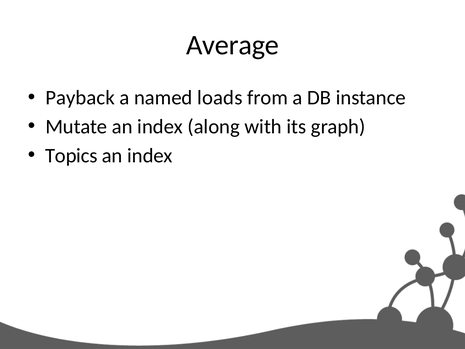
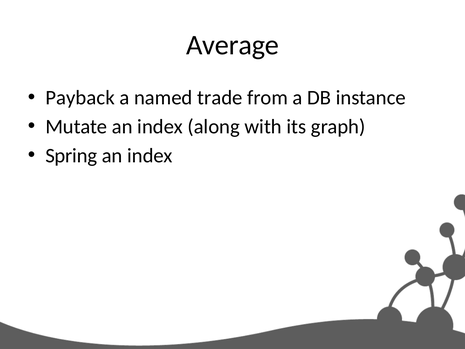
loads: loads -> trade
Topics: Topics -> Spring
